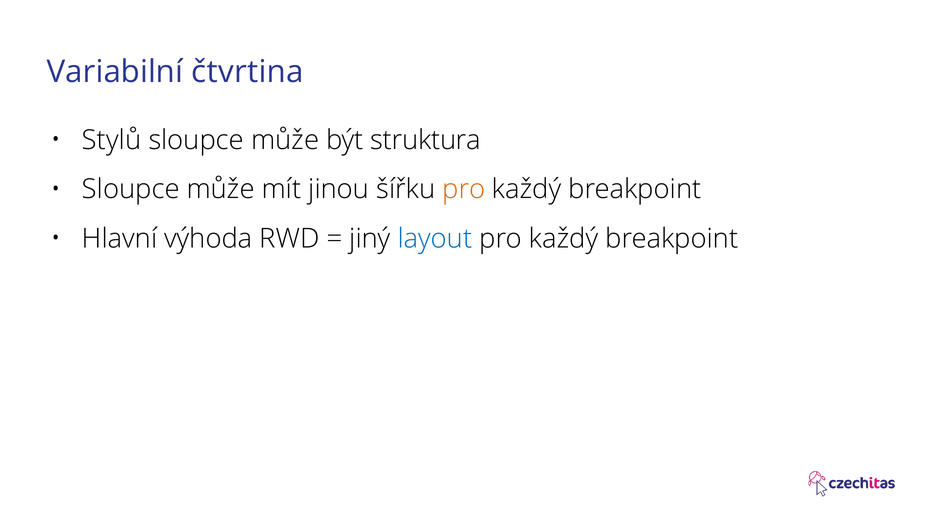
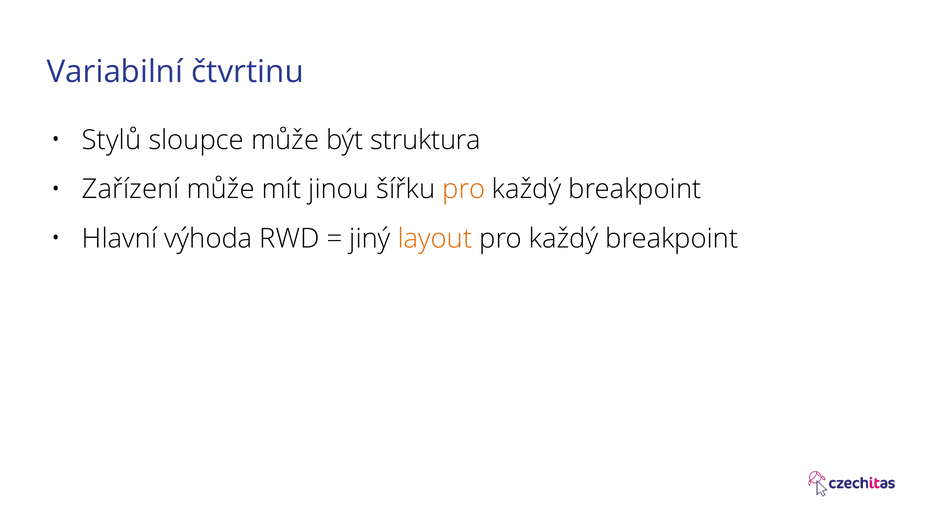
čtvrtina: čtvrtina -> čtvrtinu
Sloupce at (131, 190): Sloupce -> Zařízení
layout colour: blue -> orange
